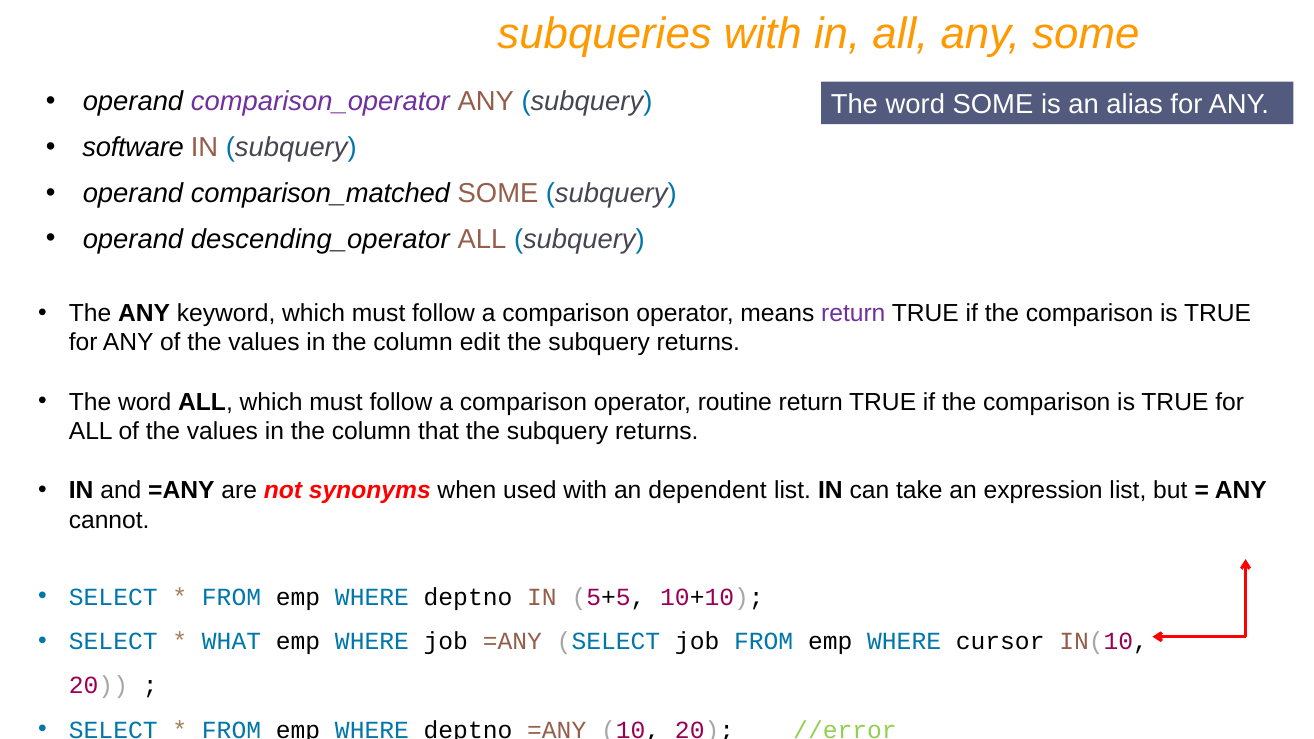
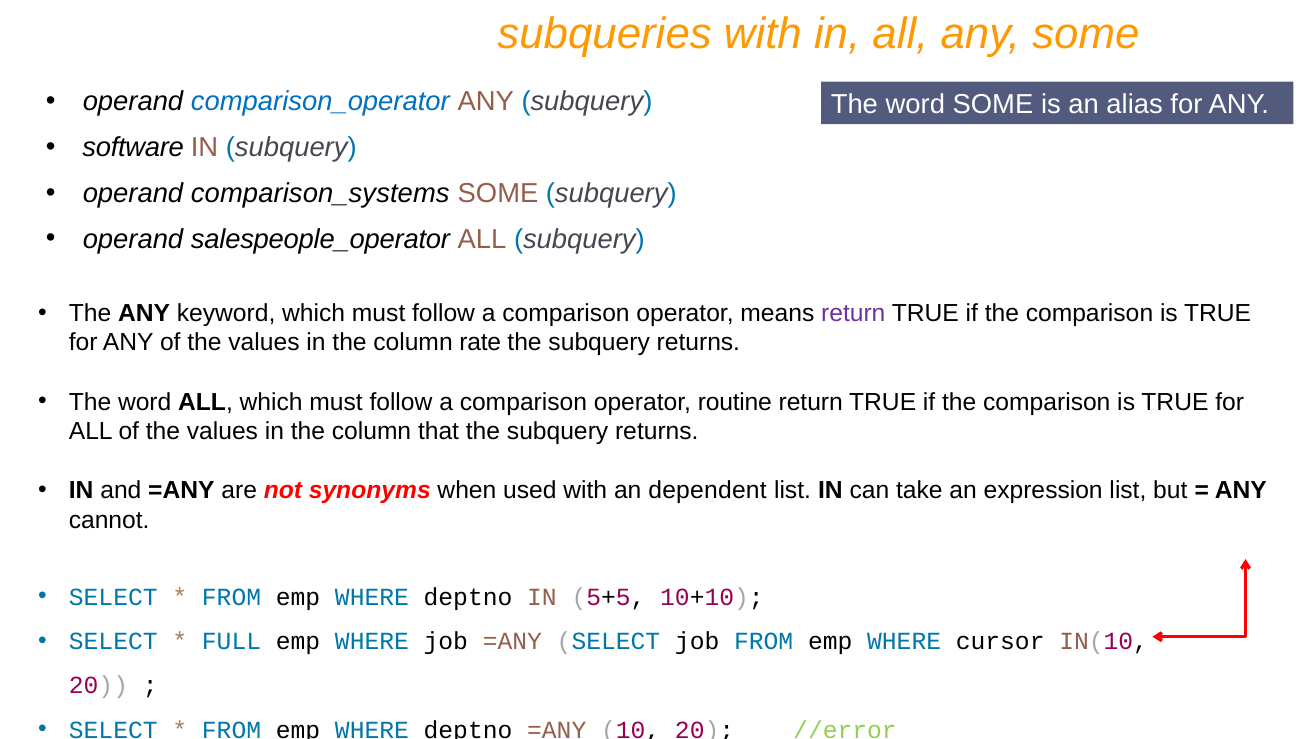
comparison_operator colour: purple -> blue
comparison_matched: comparison_matched -> comparison_systems
descending_operator: descending_operator -> salespeople_operator
edit: edit -> rate
WHAT: WHAT -> FULL
